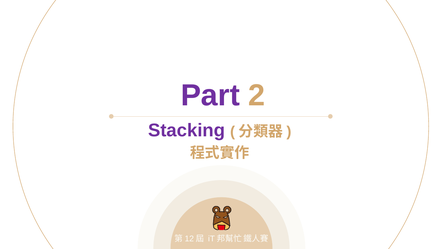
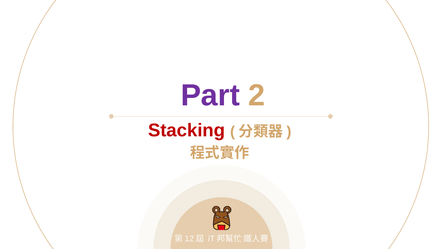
Stacking colour: purple -> red
